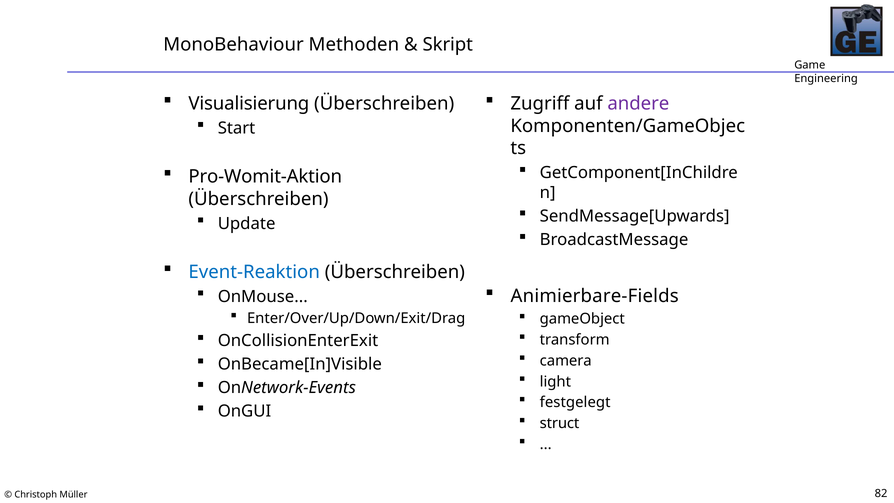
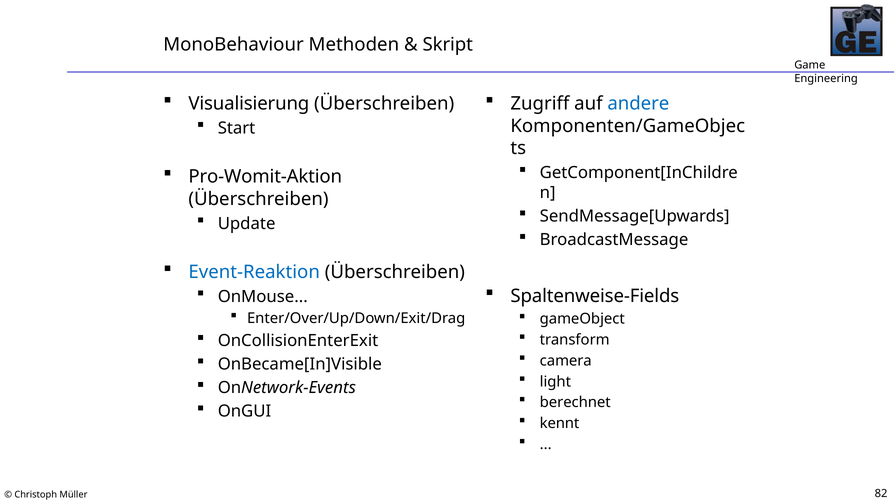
andere colour: purple -> blue
Animierbare-Fields: Animierbare-Fields -> Spaltenweise-Fields
festgelegt: festgelegt -> berechnet
struct: struct -> kennt
